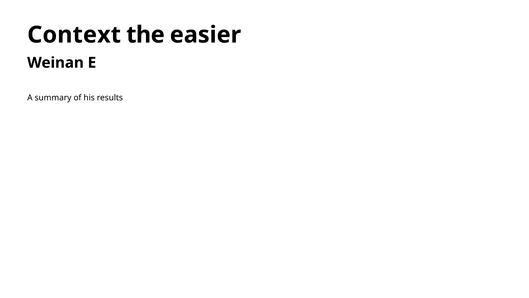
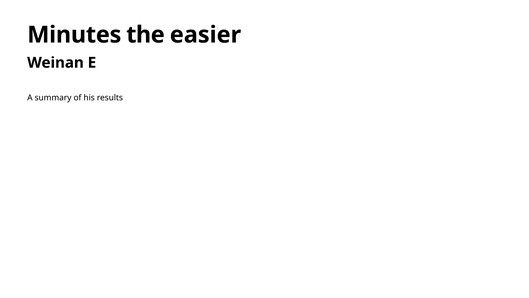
Context: Context -> Minutes
